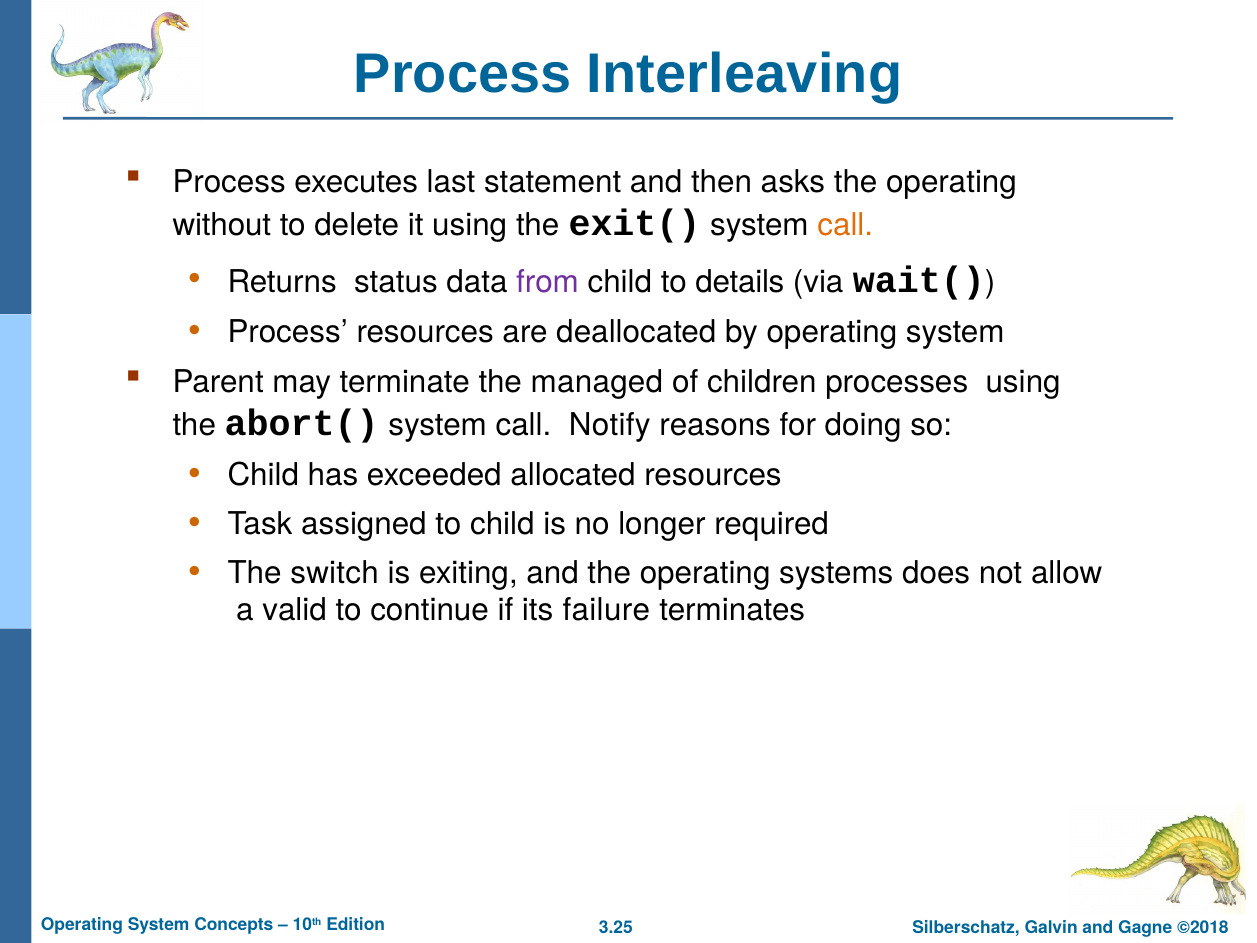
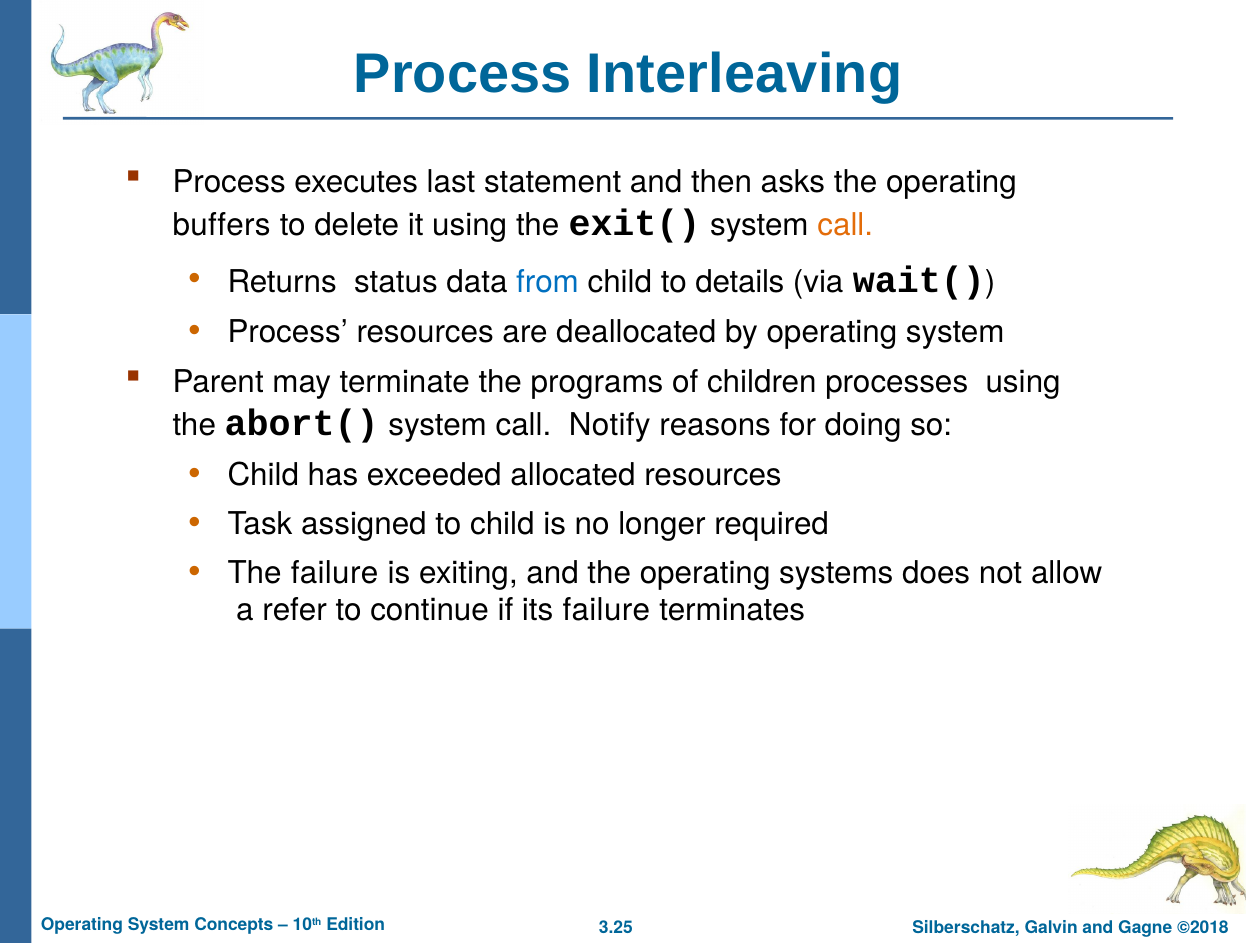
without: without -> buffers
from colour: purple -> blue
managed: managed -> programs
The switch: switch -> failure
valid: valid -> refer
